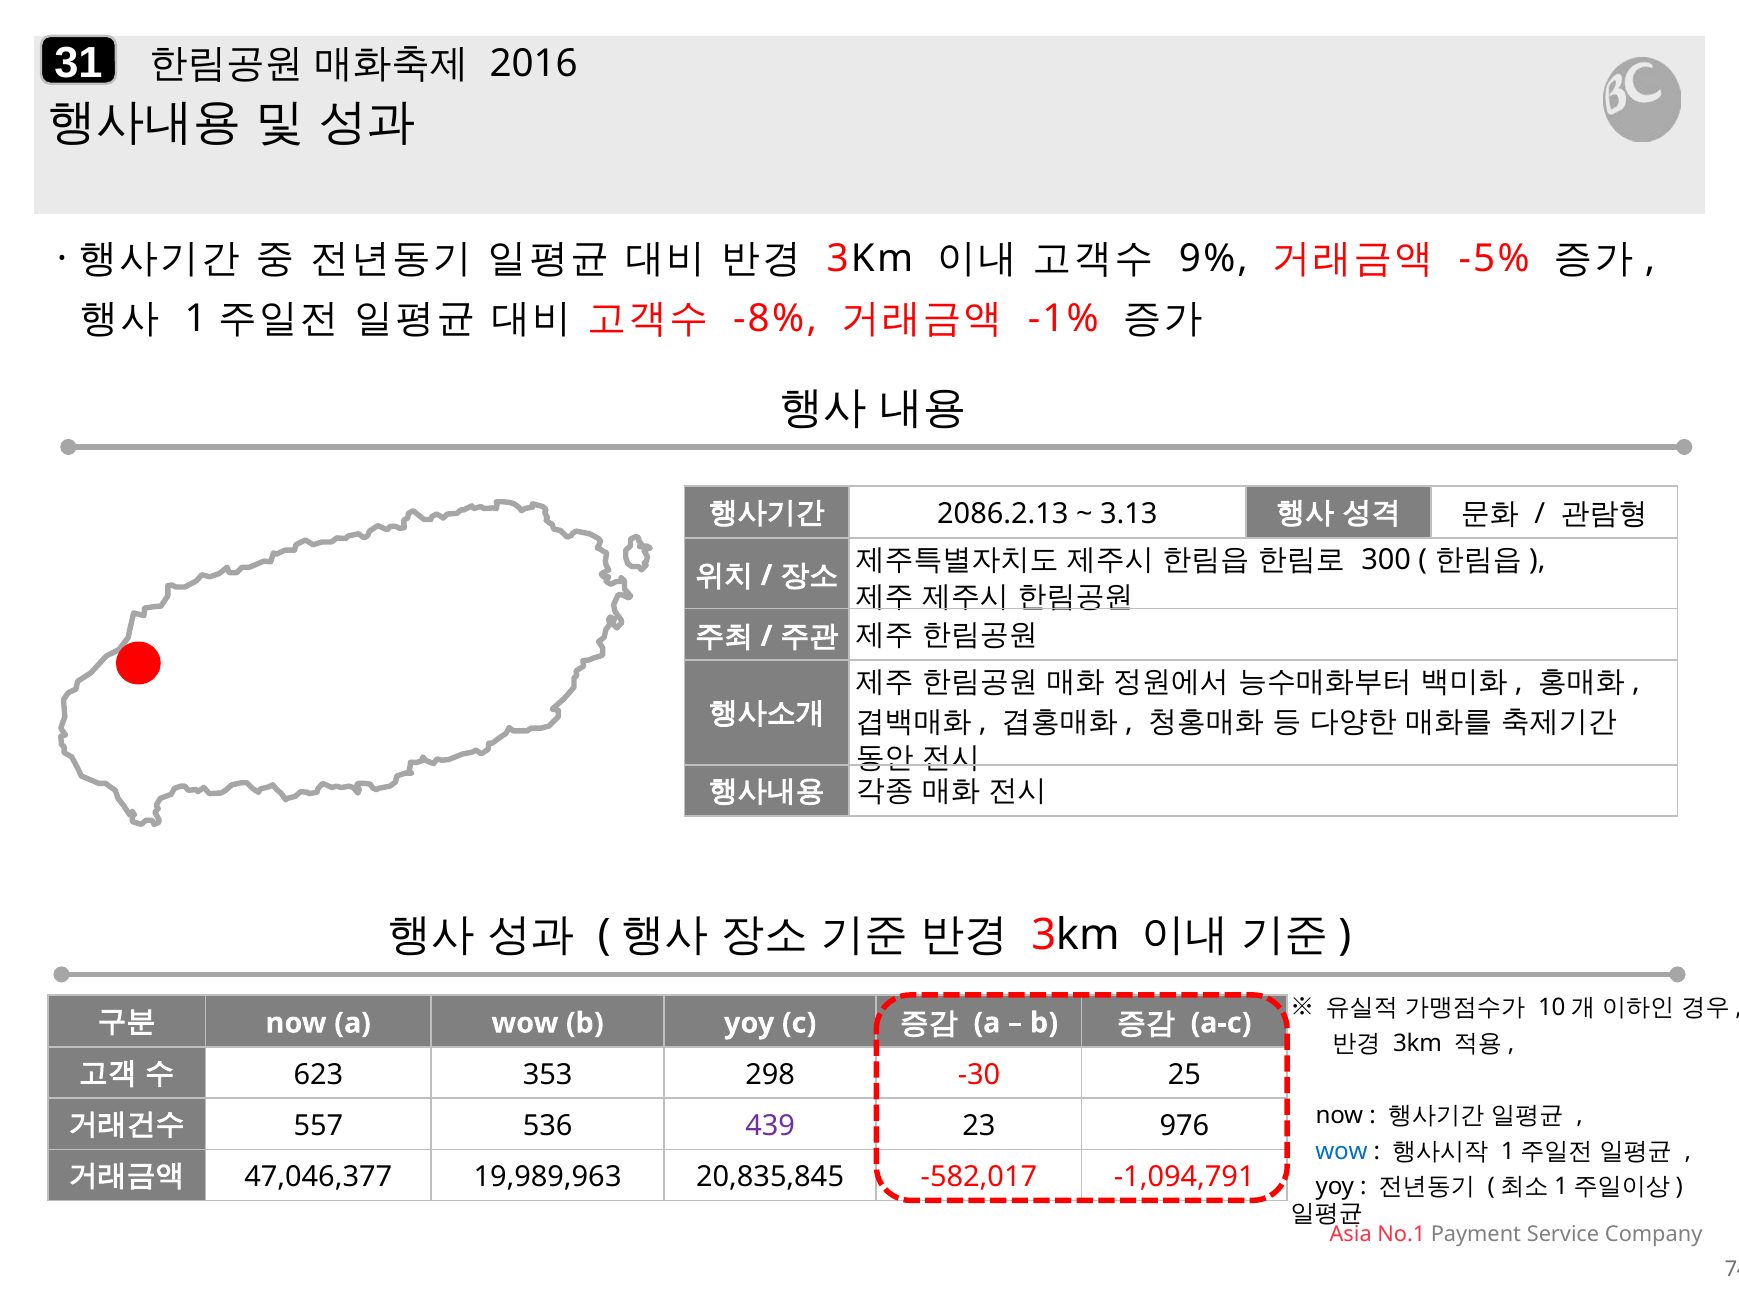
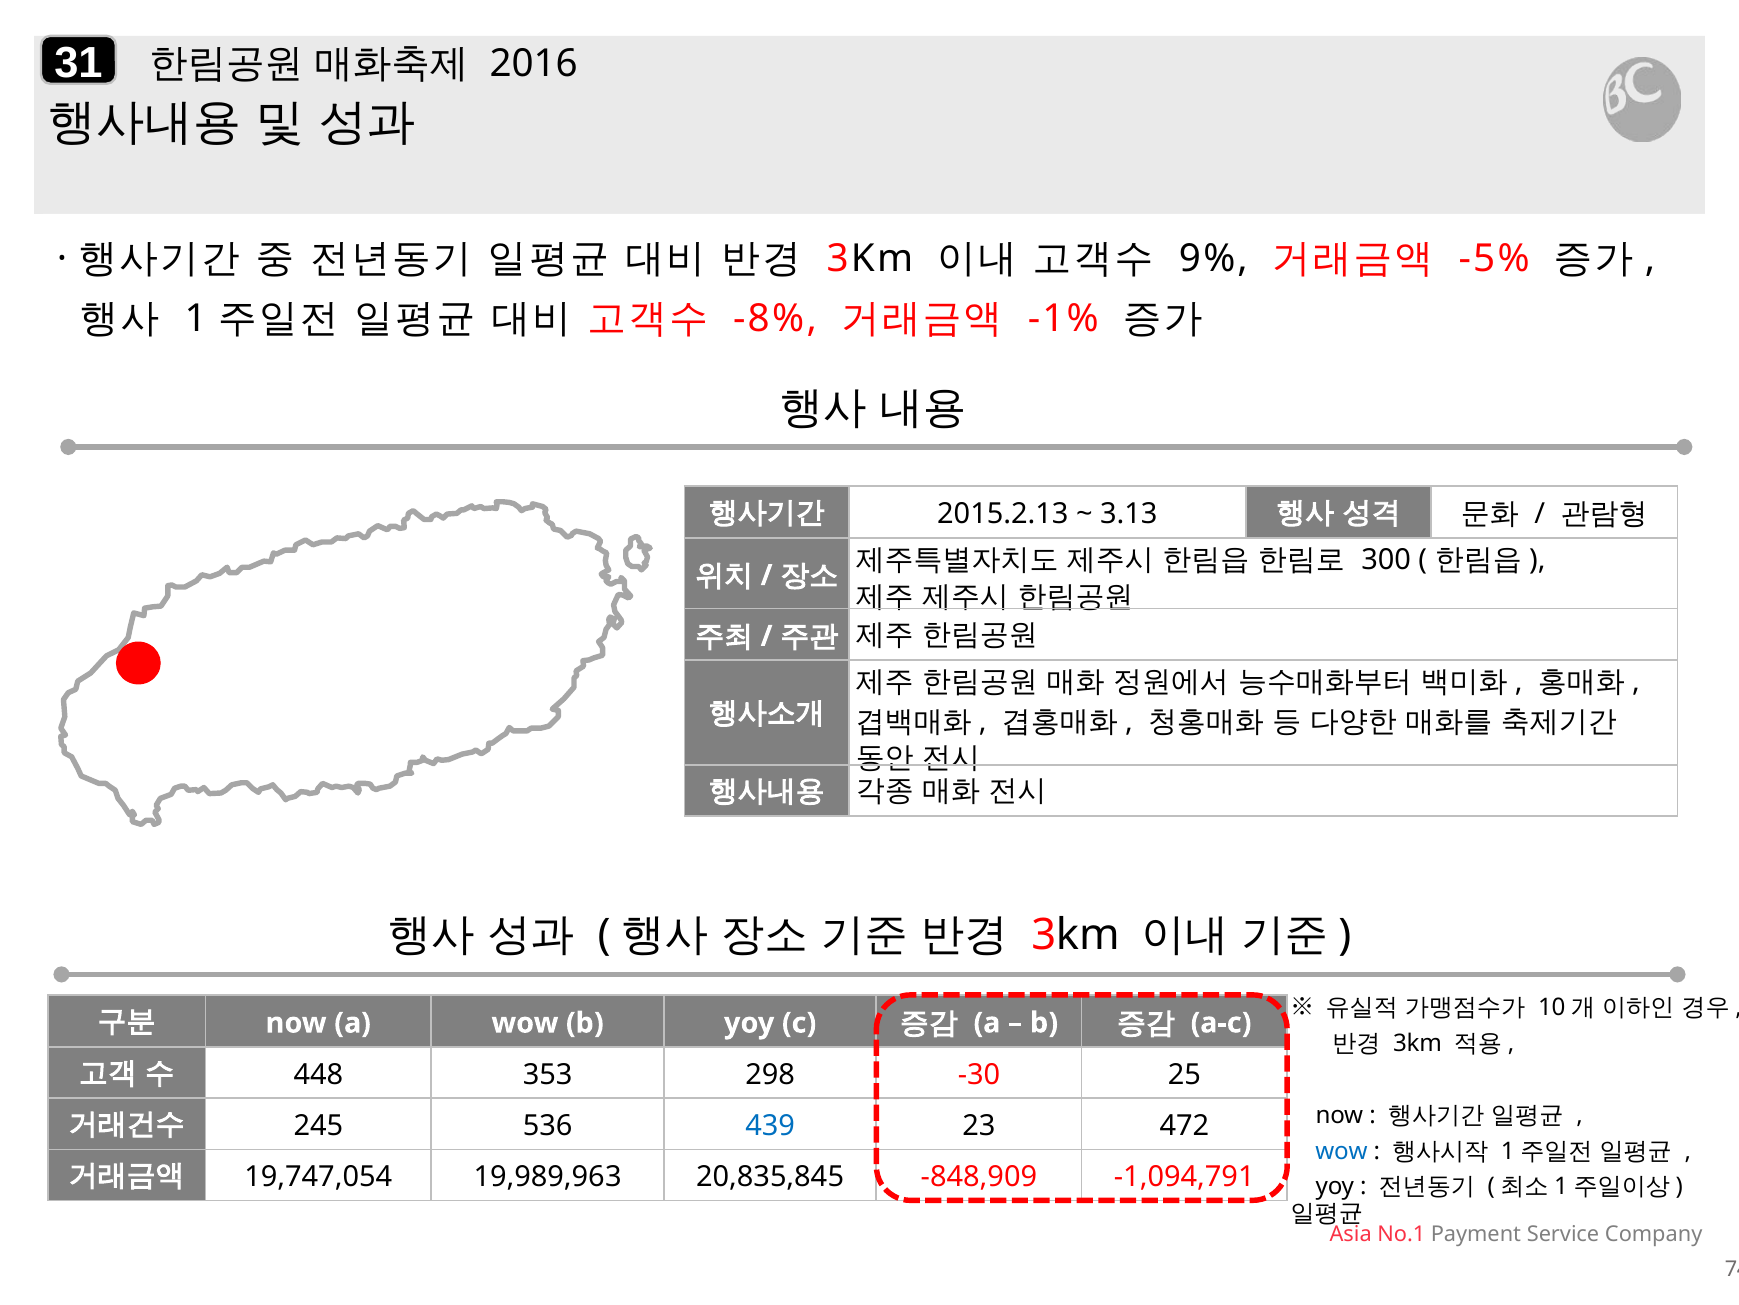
2086.2.13: 2086.2.13 -> 2015.2.13
623: 623 -> 448
557: 557 -> 245
439 colour: purple -> blue
976: 976 -> 472
47,046,377: 47,046,377 -> 19,747,054
-582,017: -582,017 -> -848,909
